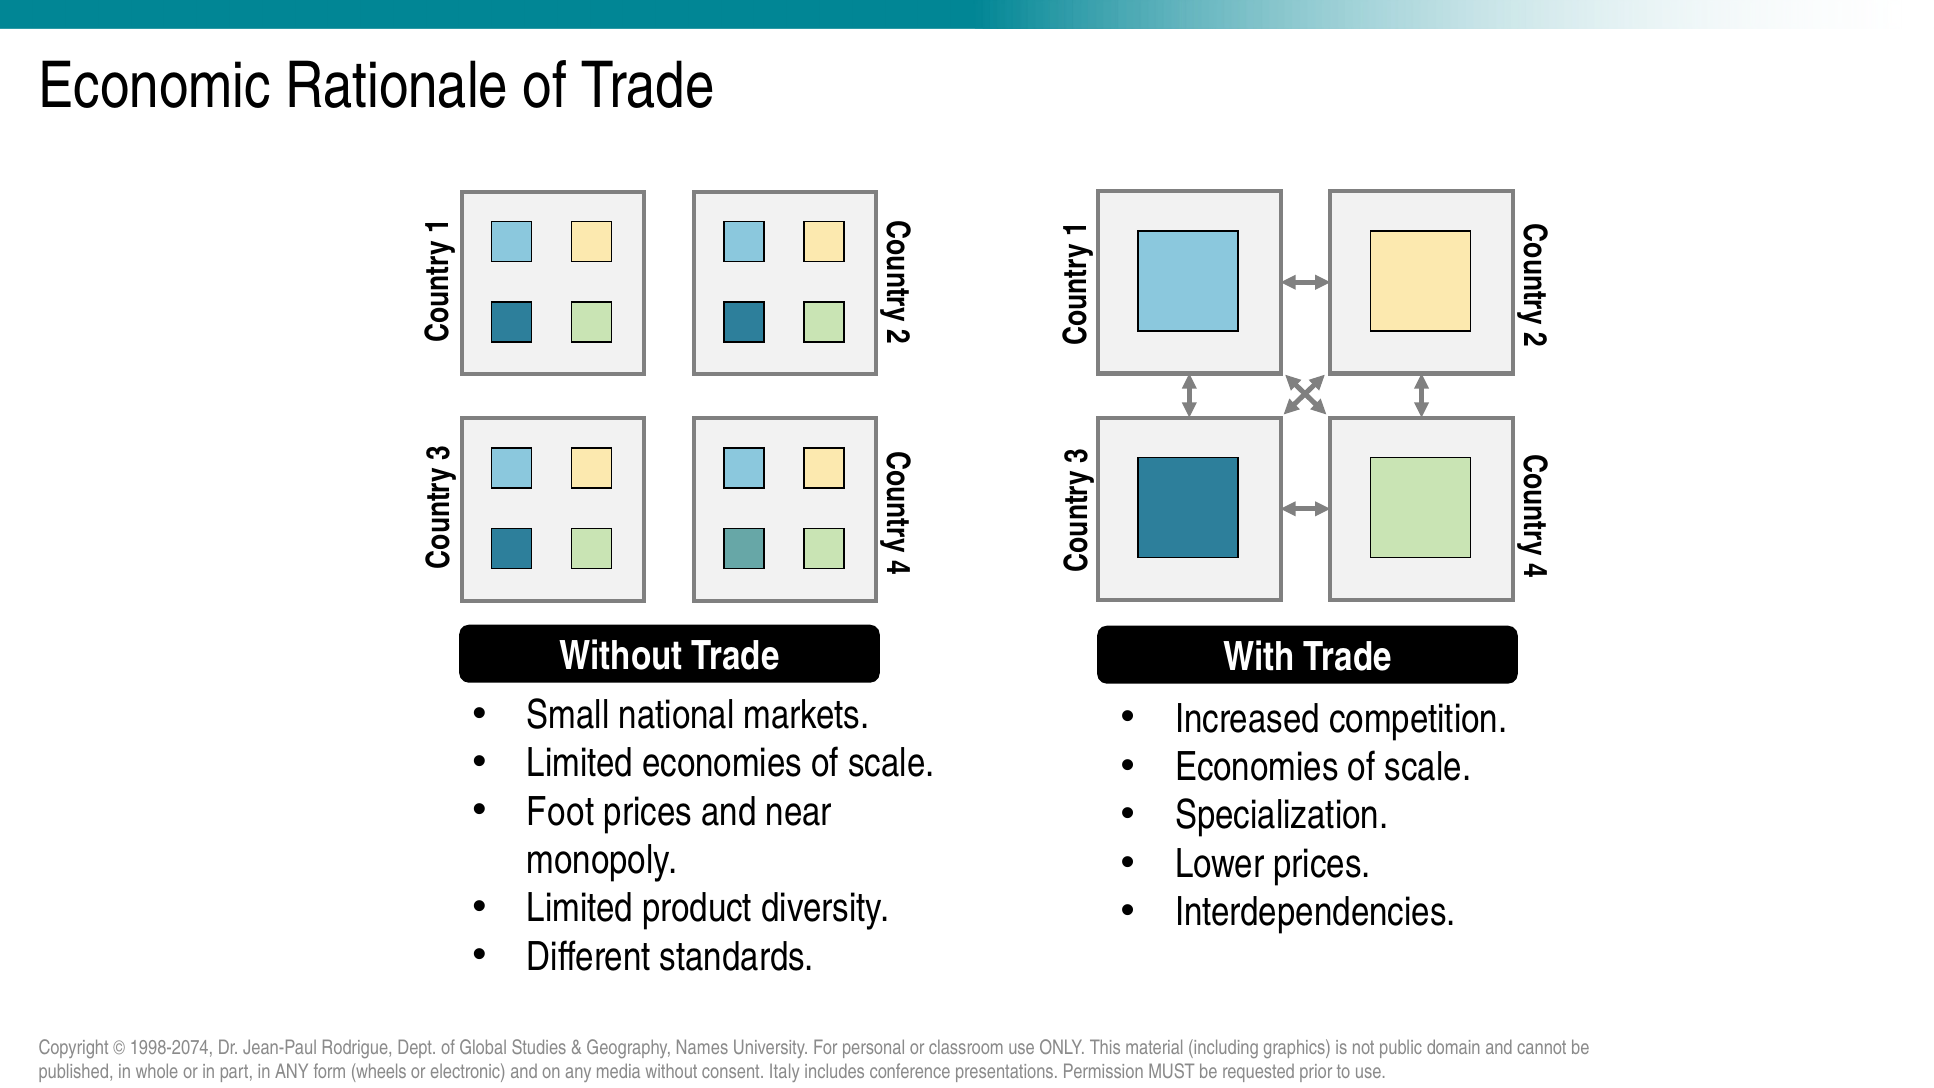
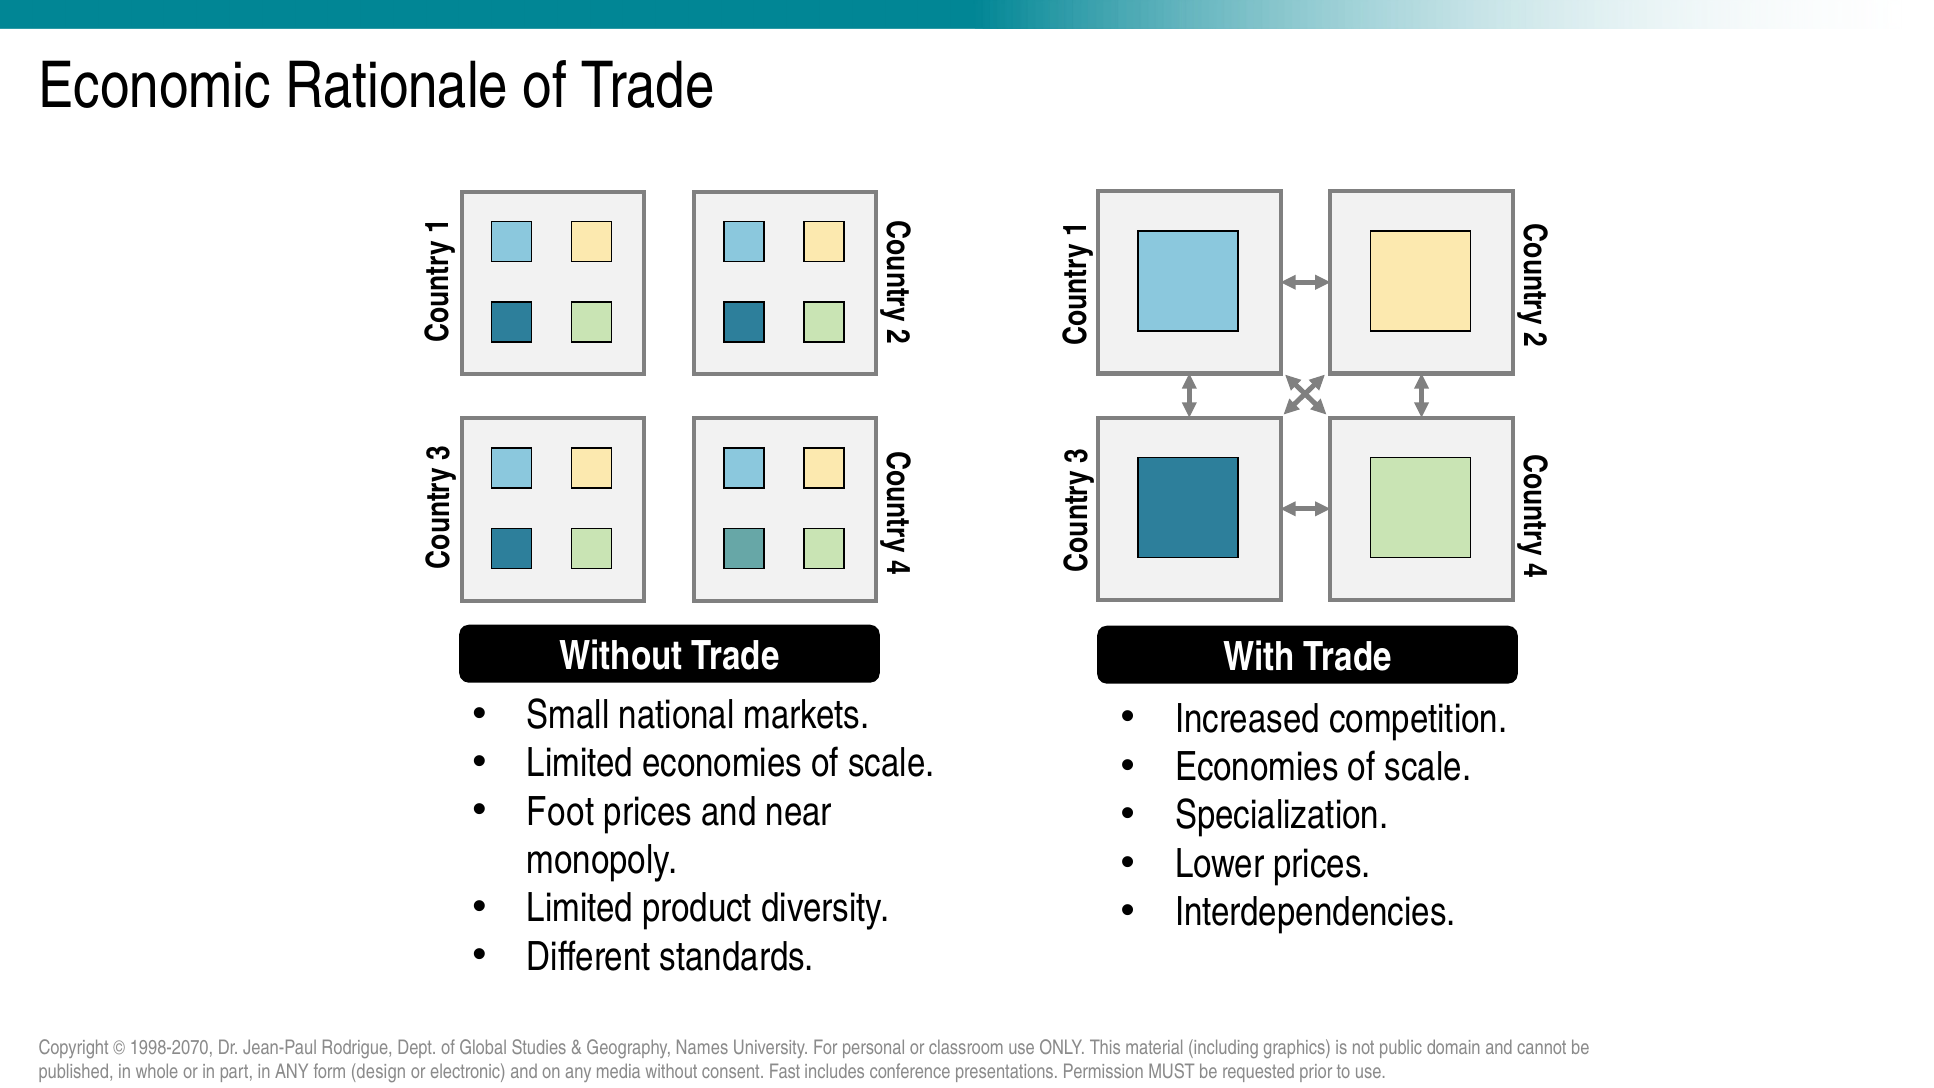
1998-2074: 1998-2074 -> 1998-2070
wheels: wheels -> design
Italy: Italy -> Fast
